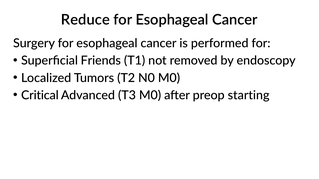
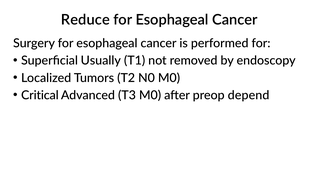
Friends: Friends -> Usually
starting: starting -> depend
